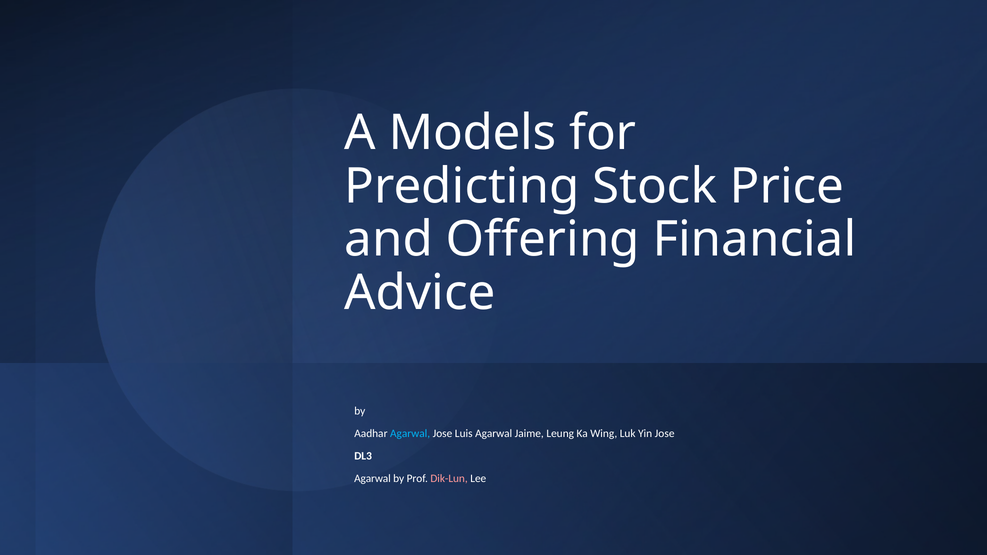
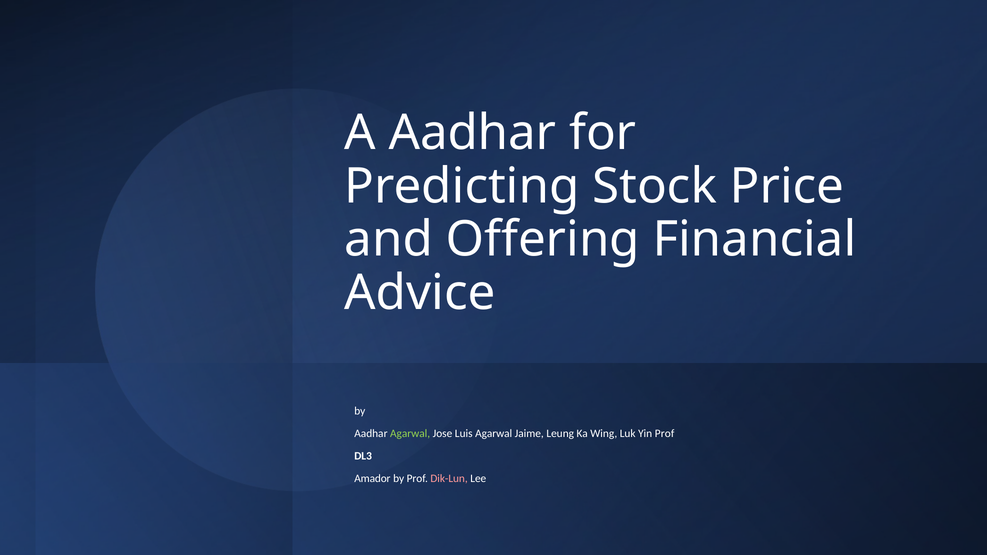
A Models: Models -> Aadhar
Agarwal at (410, 434) colour: light blue -> light green
Yin Jose: Jose -> Prof
Agarwal at (372, 479): Agarwal -> Amador
